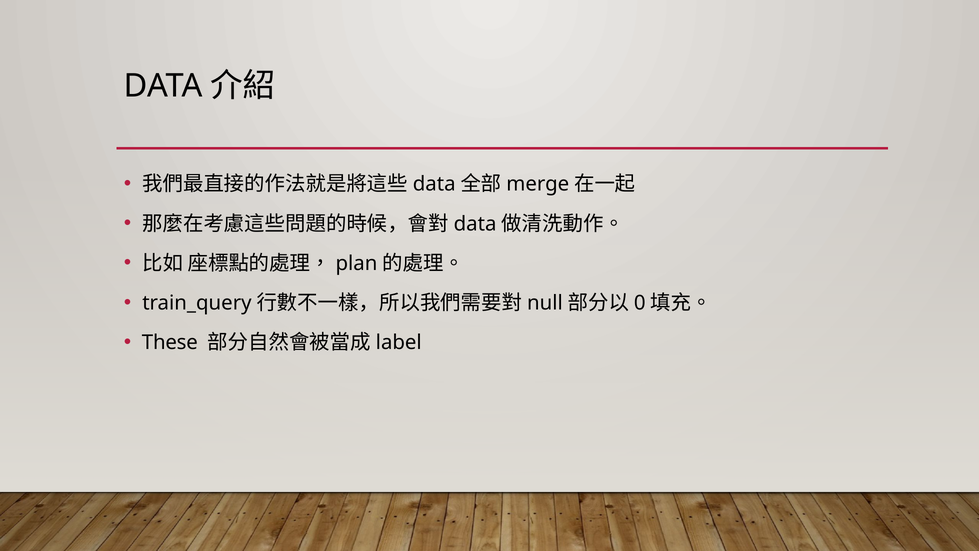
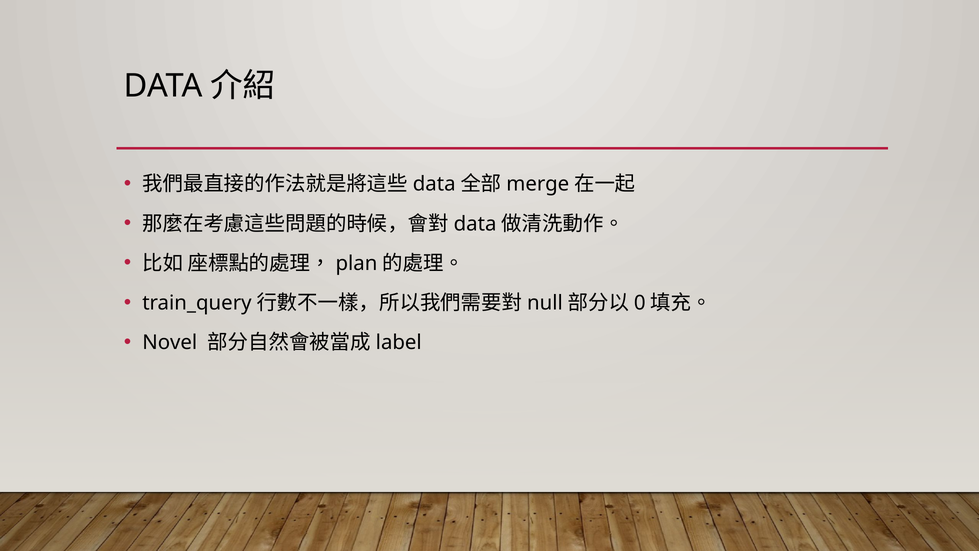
These: These -> Novel
